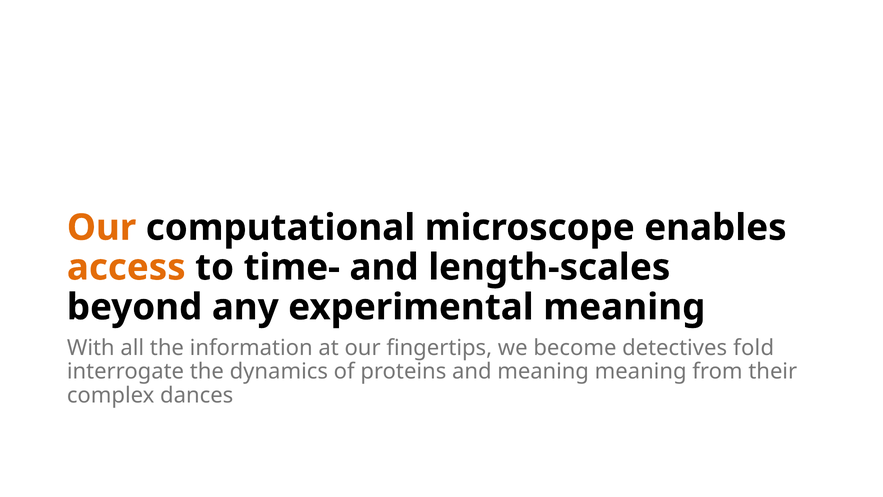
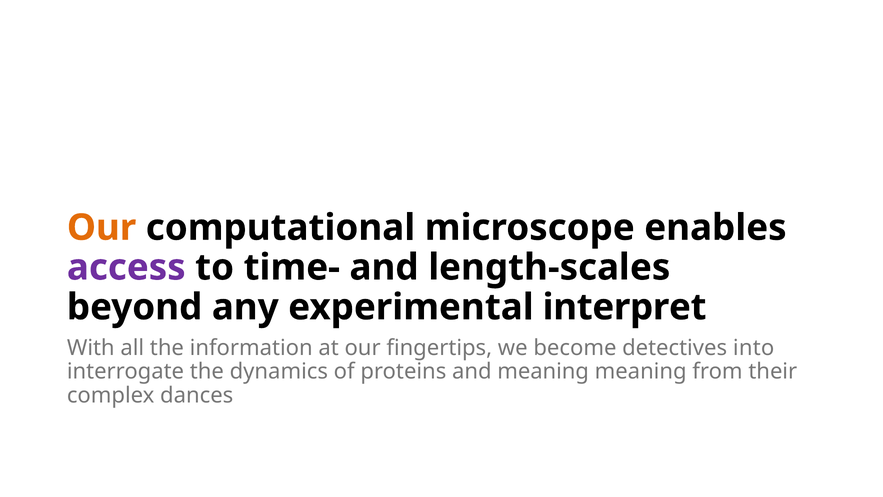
access colour: orange -> purple
experimental meaning: meaning -> interpret
fold: fold -> into
